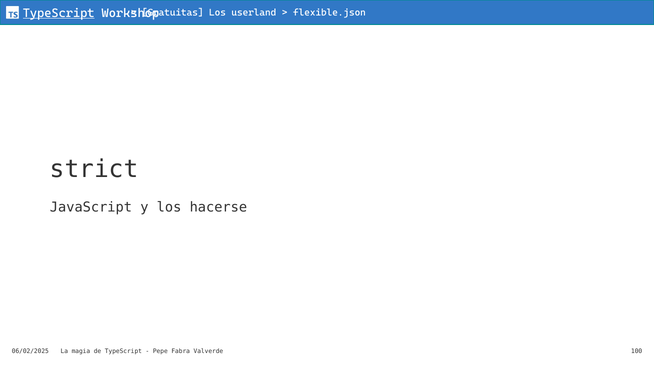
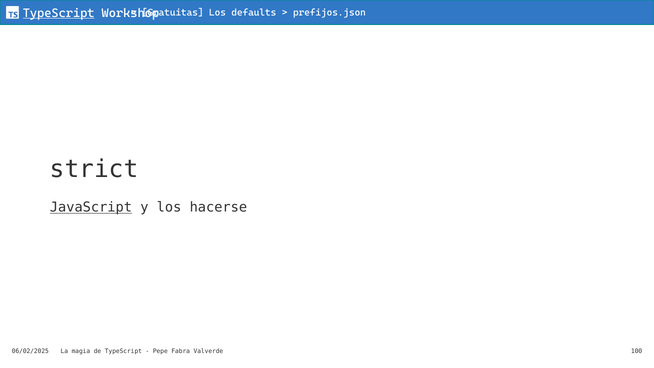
userland: userland -> defaults
flexible.json: flexible.json -> prefijos.json
JavaScript underline: none -> present
